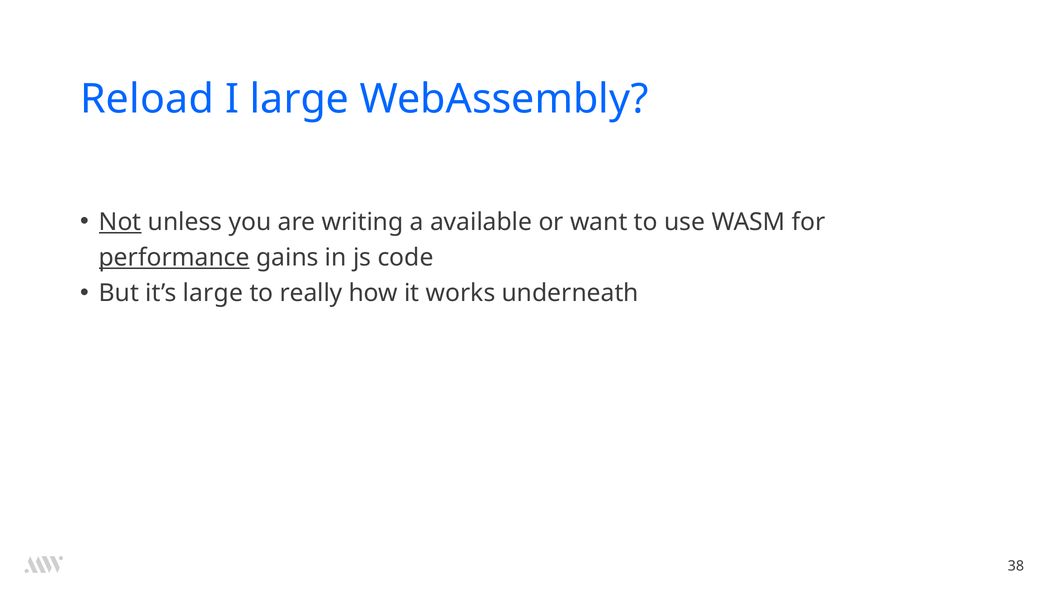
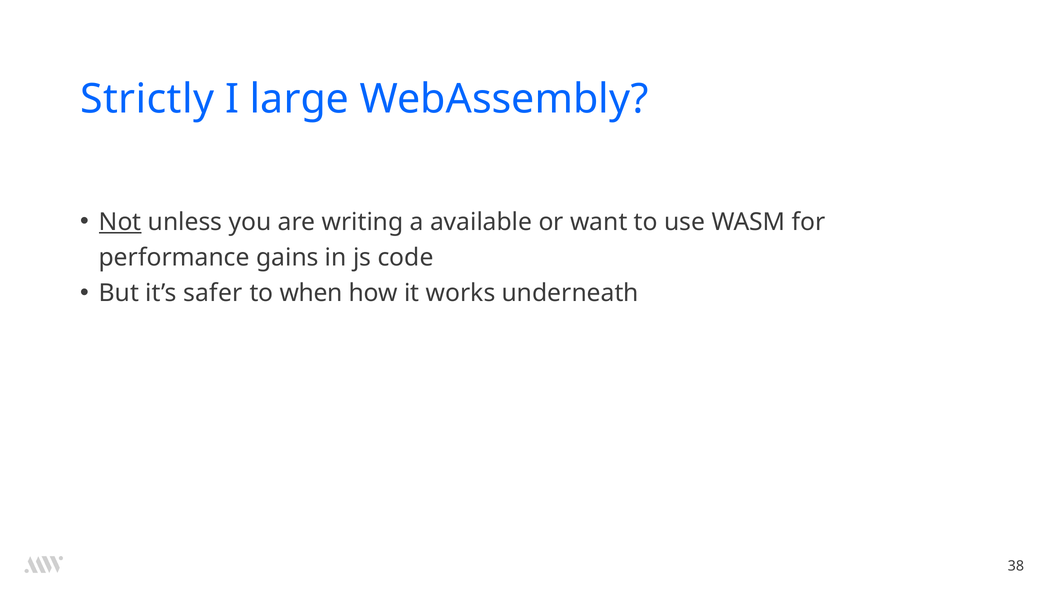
Reload: Reload -> Strictly
performance underline: present -> none
it’s large: large -> safer
really: really -> when
